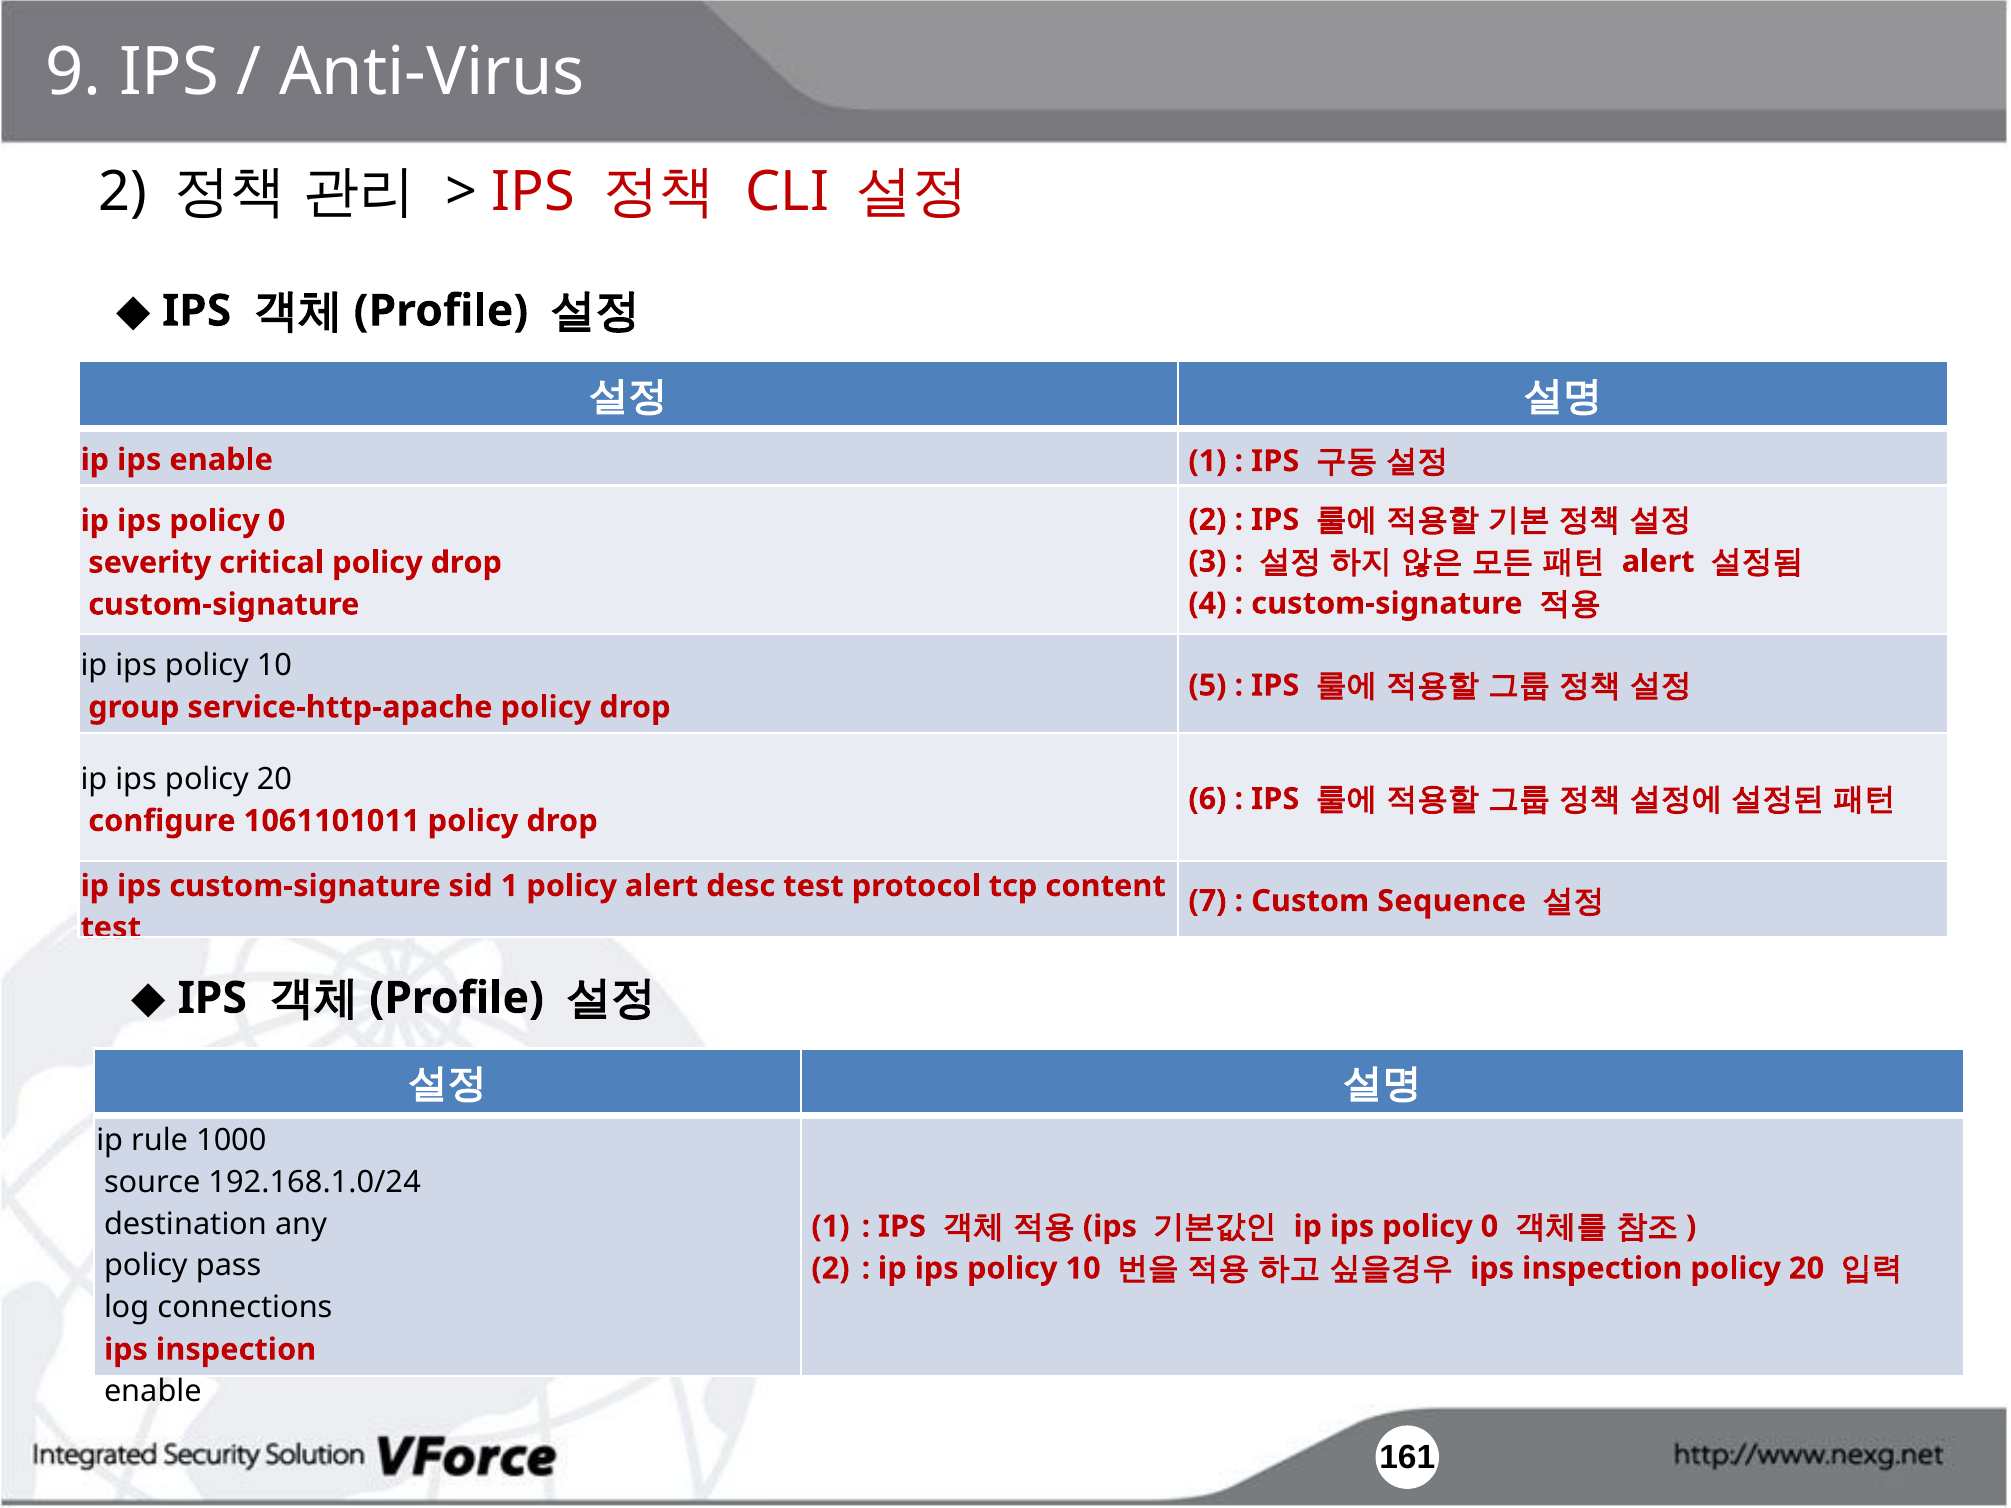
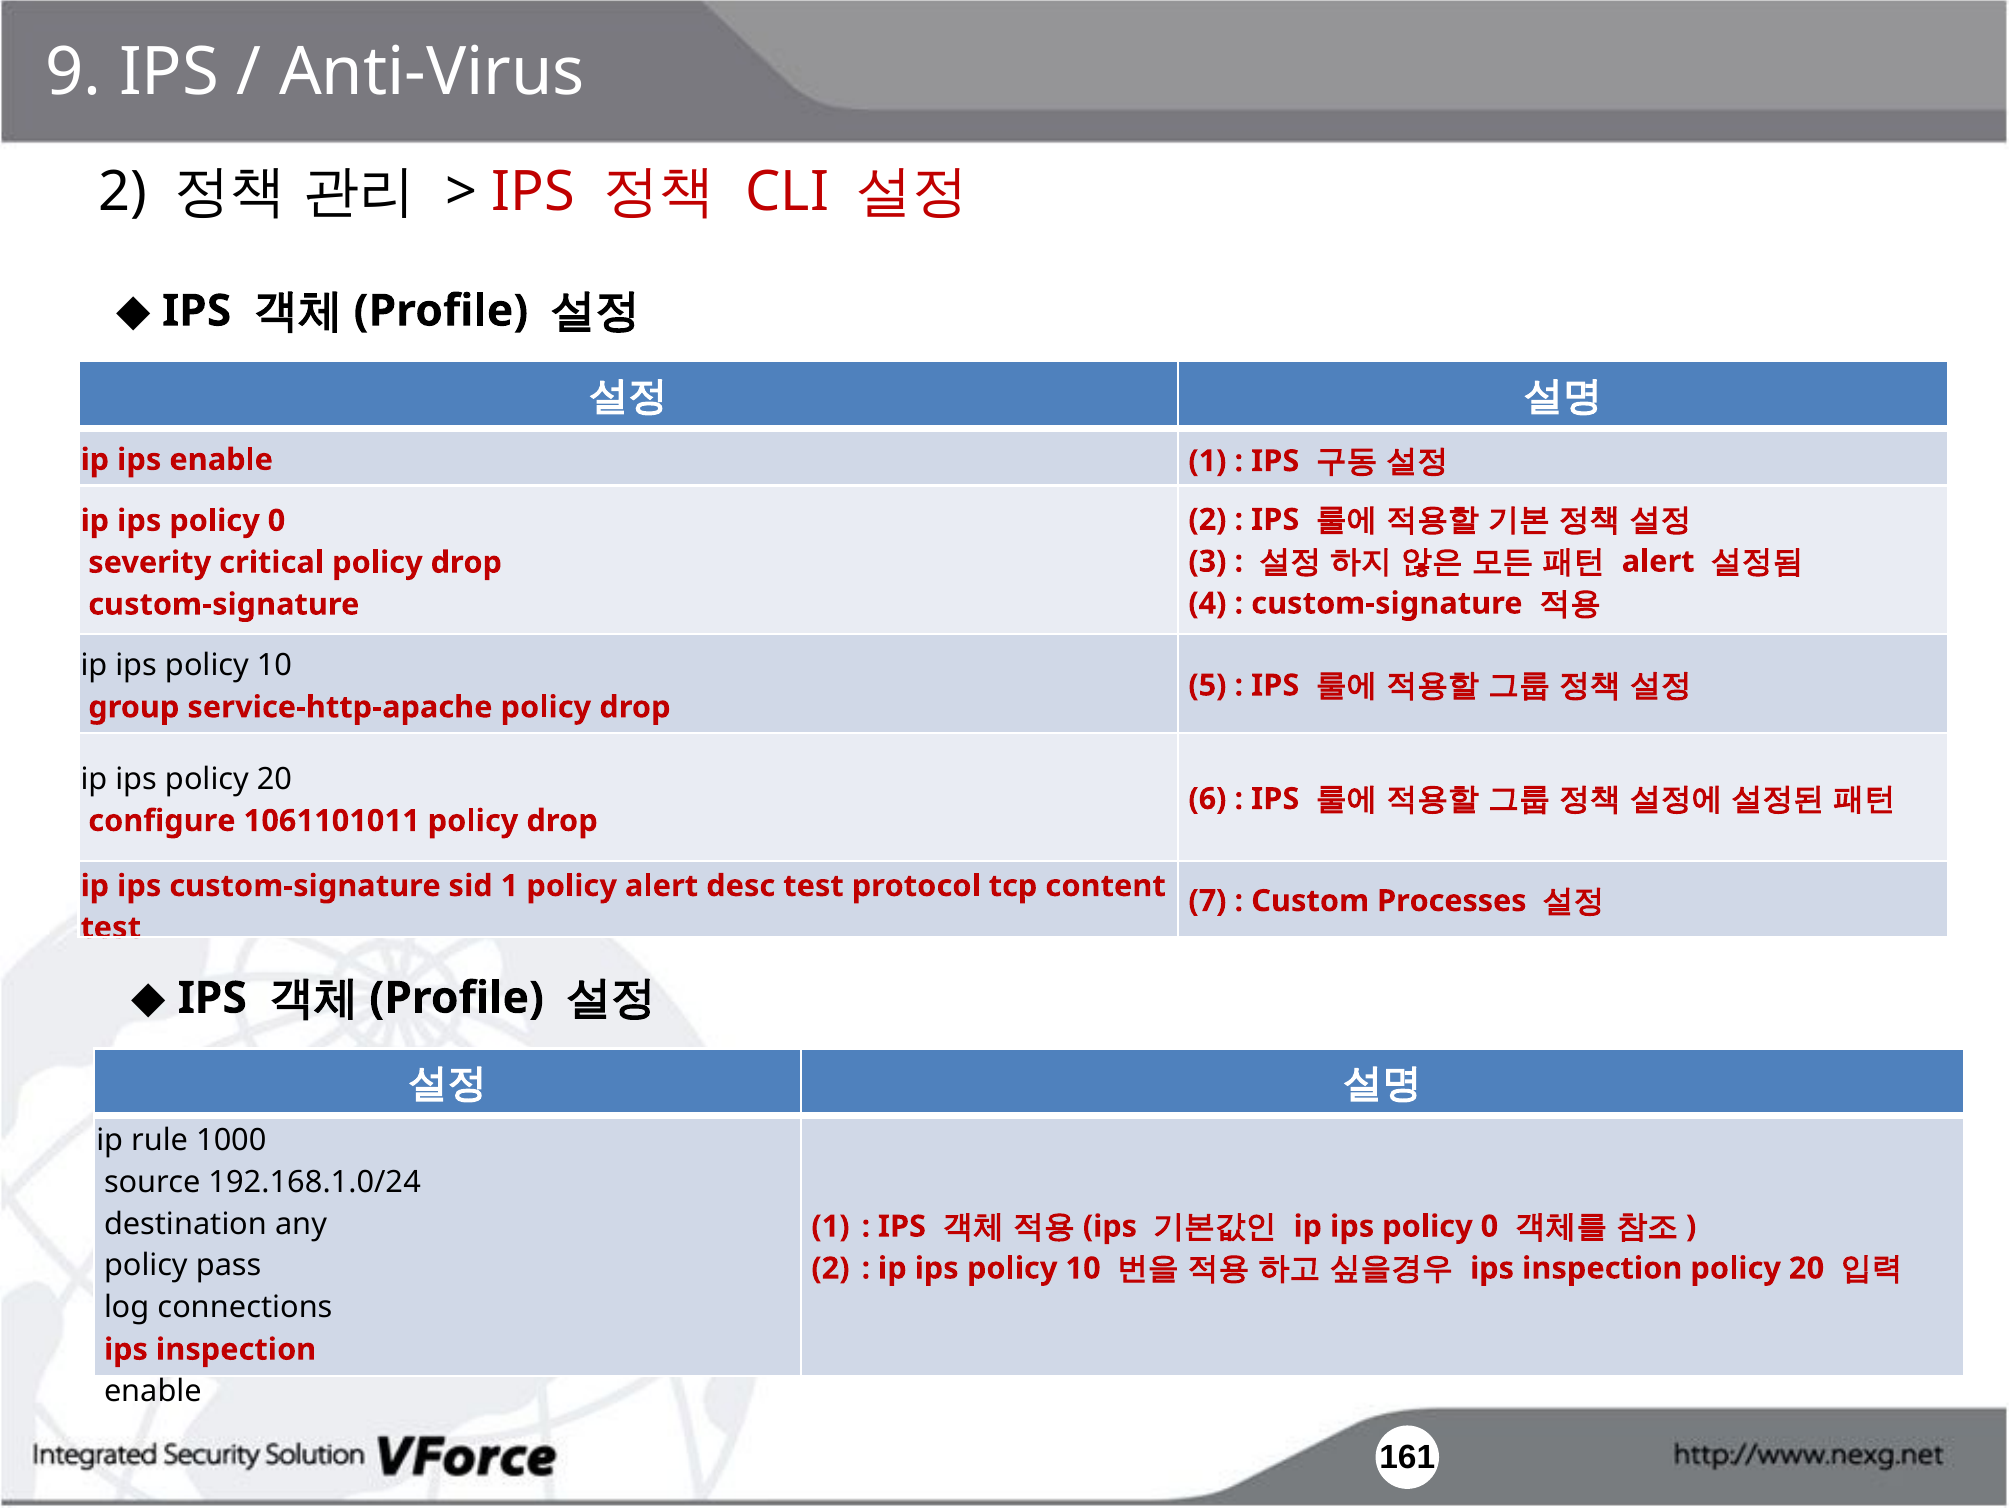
Sequence: Sequence -> Processes
